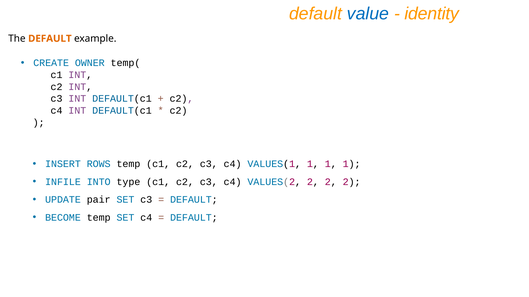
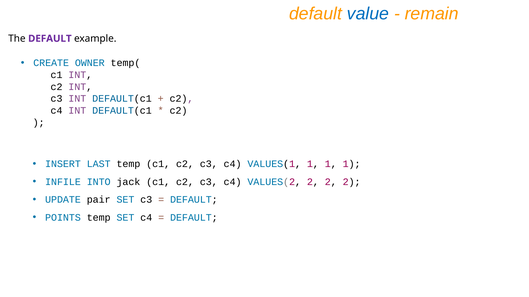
identity: identity -> remain
DEFAULT at (50, 39) colour: orange -> purple
ROWS: ROWS -> LAST
type: type -> jack
BECOME: BECOME -> POINTS
